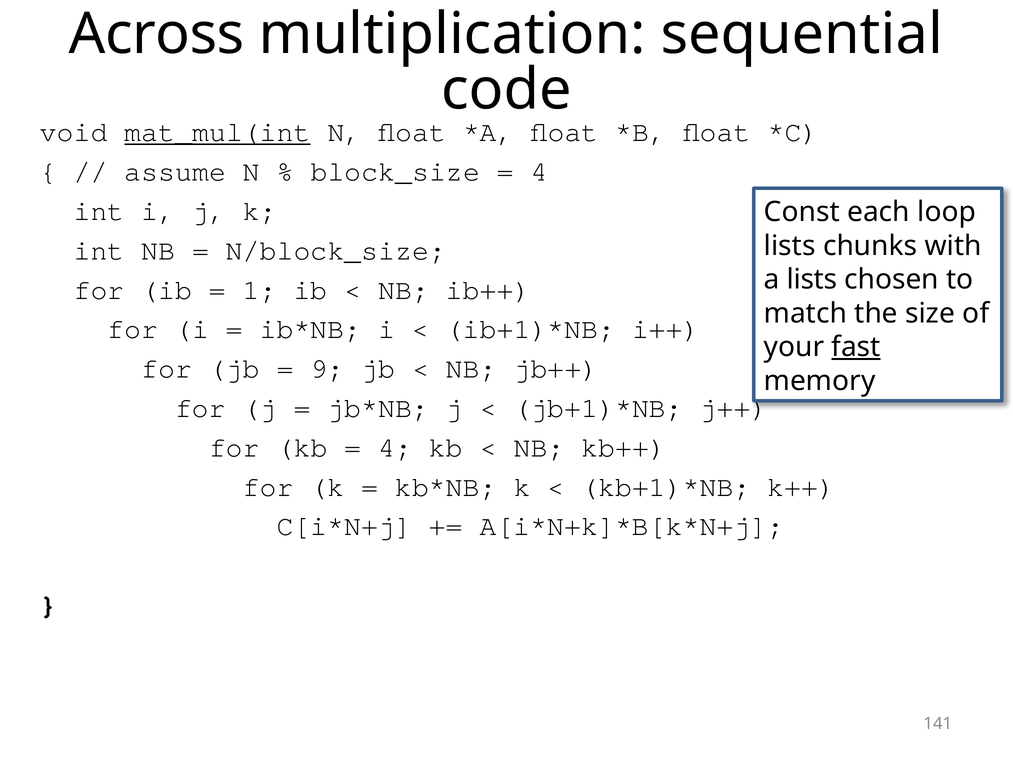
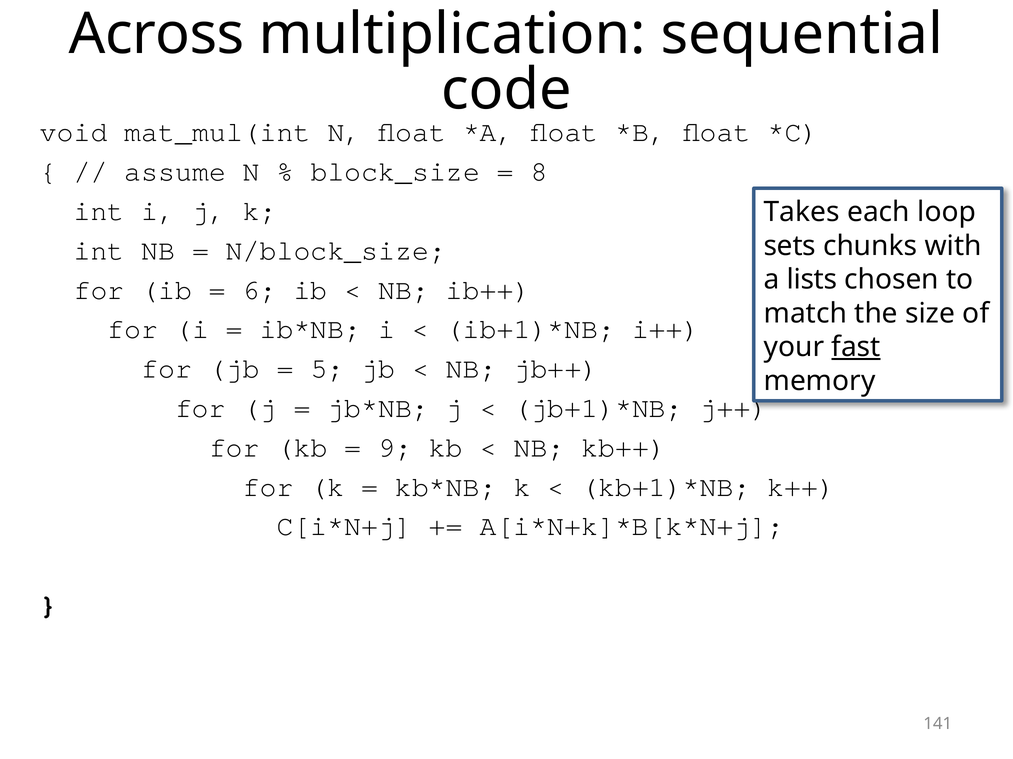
mat_mul(int underline: present -> none
4 at (539, 172): 4 -> 8
Const: Const -> Takes
lists at (790, 246): lists -> sets
1: 1 -> 6
9: 9 -> 5
4 at (395, 448): 4 -> 9
